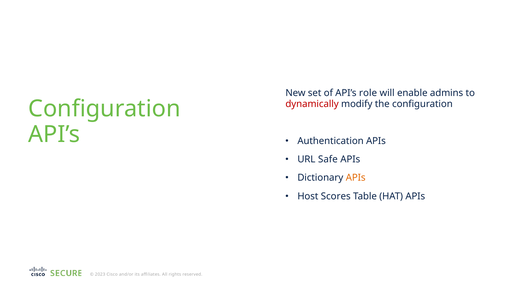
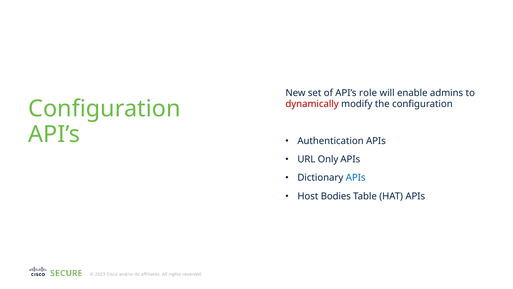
Safe: Safe -> Only
APIs at (356, 177) colour: orange -> blue
Scores: Scores -> Bodies
